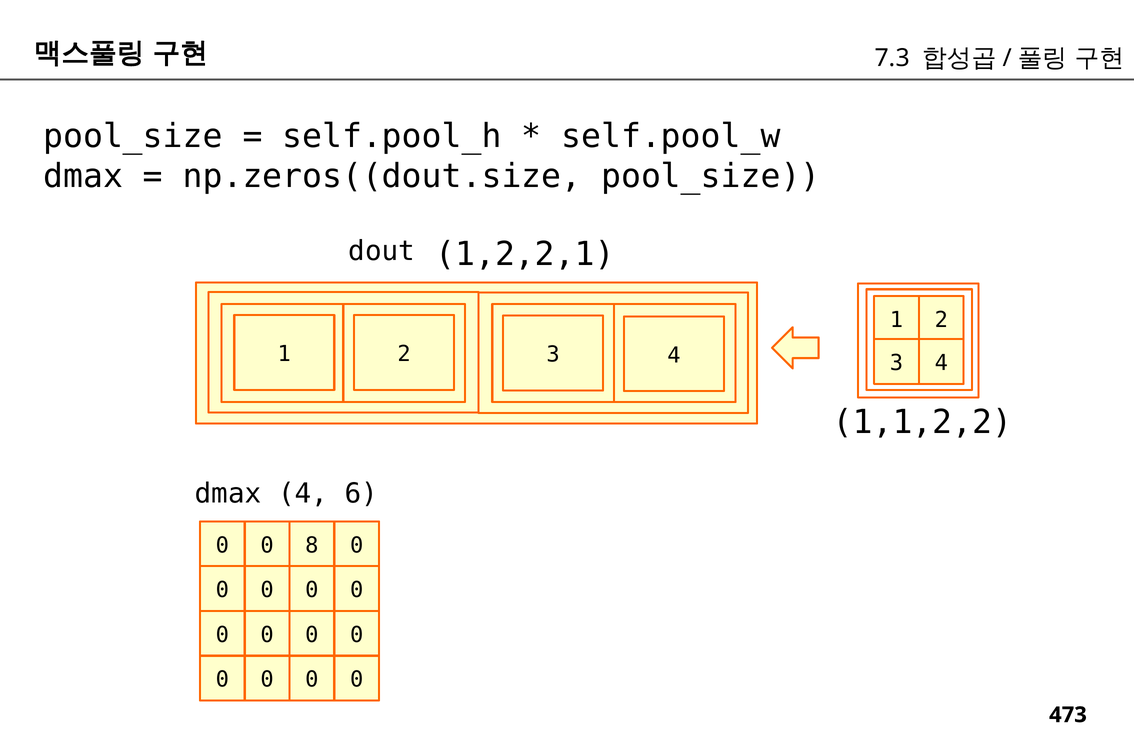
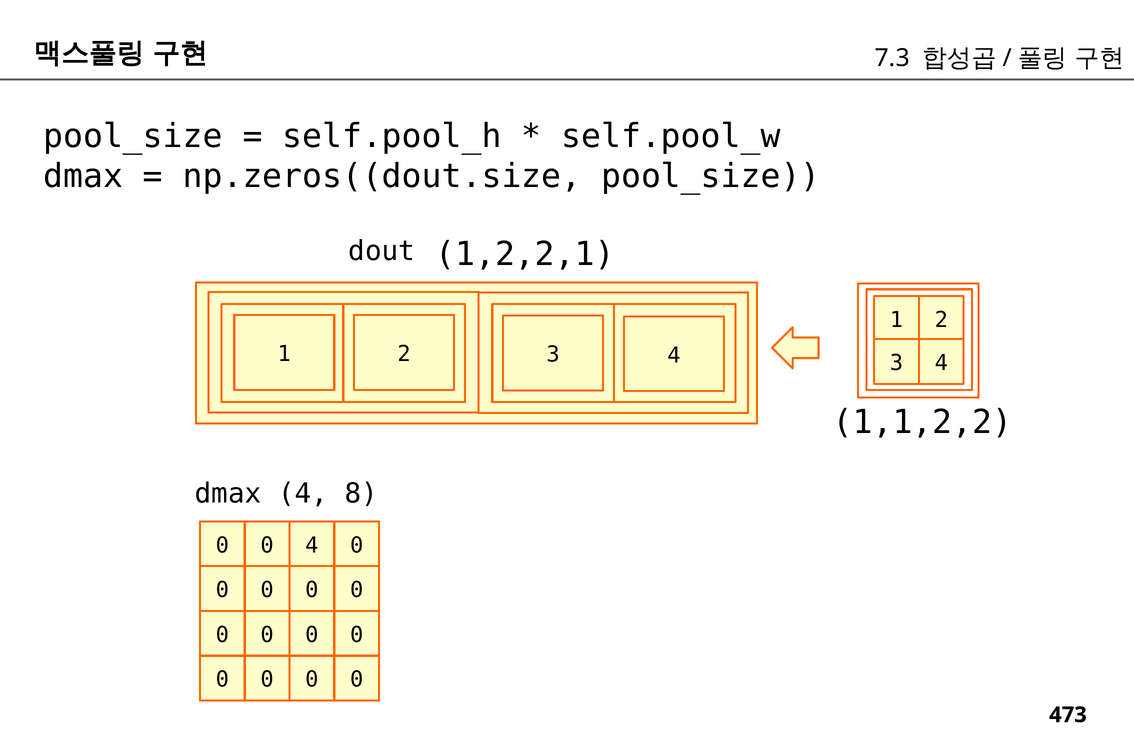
6: 6 -> 8
0 8: 8 -> 4
